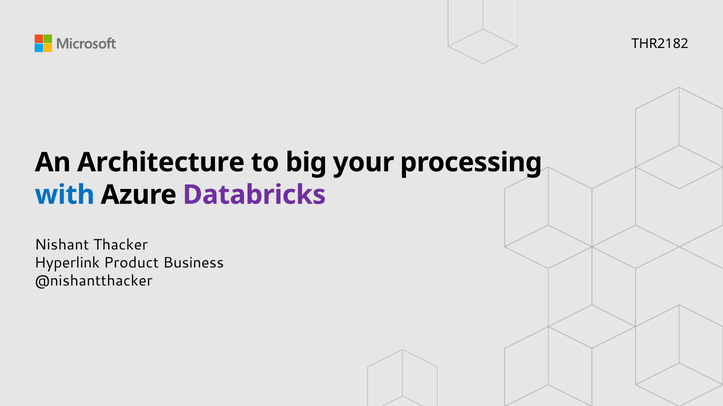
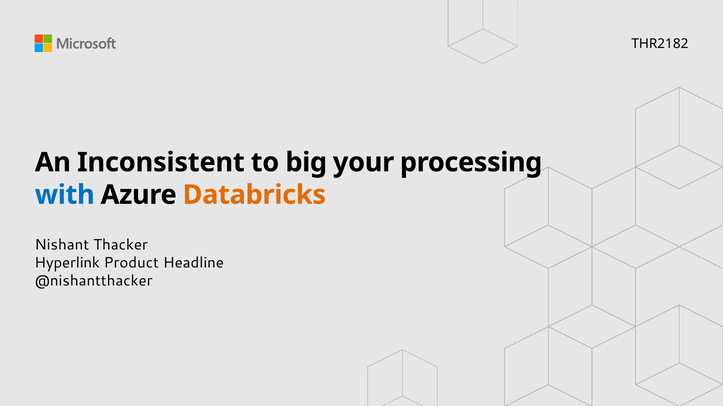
Architecture: Architecture -> Inconsistent
Databricks colour: purple -> orange
Business: Business -> Headline
